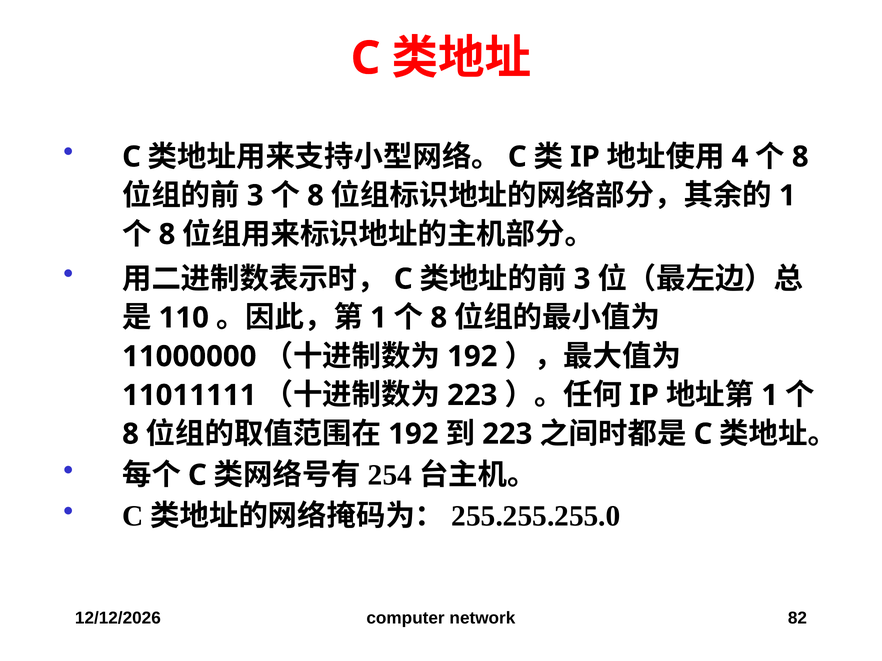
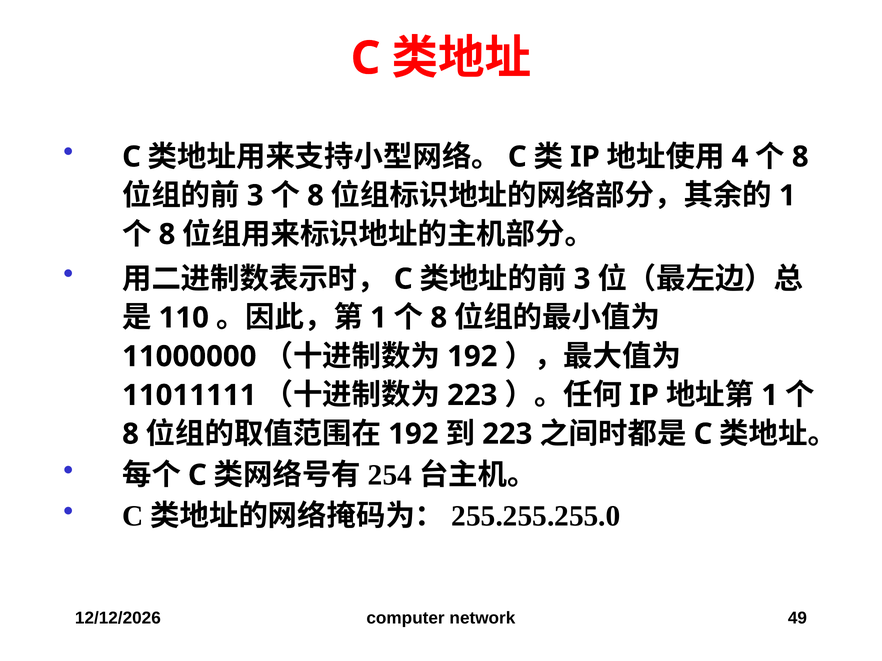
82: 82 -> 49
